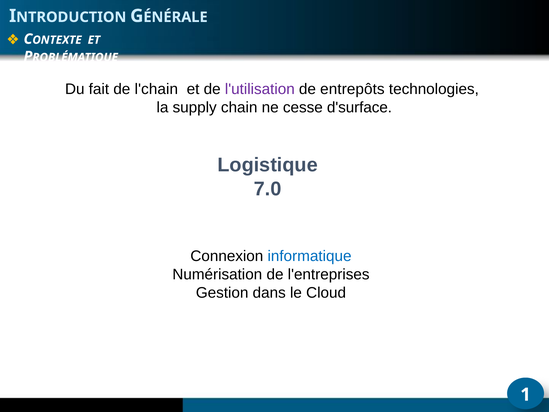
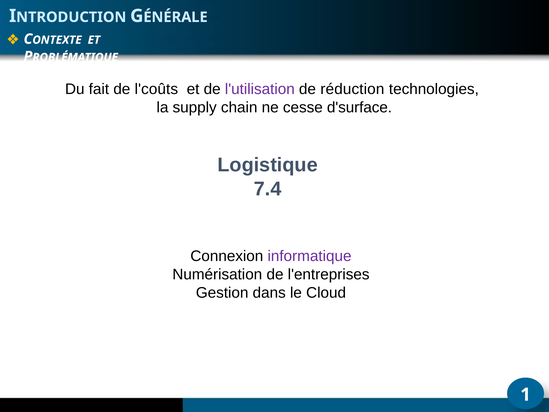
l'chain: l'chain -> l'coûts
entrepôts: entrepôts -> réduction
7.0: 7.0 -> 7.4
informatique colour: blue -> purple
